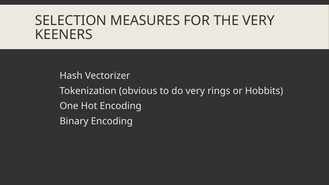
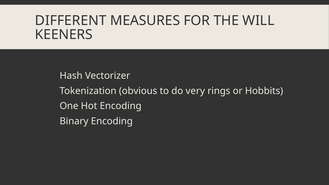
SELECTION: SELECTION -> DIFFERENT
THE VERY: VERY -> WILL
